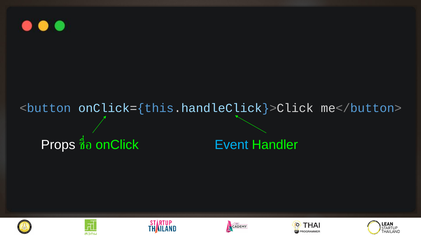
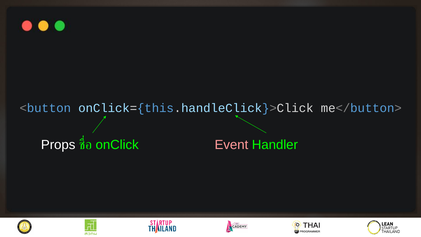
Event colour: light blue -> pink
